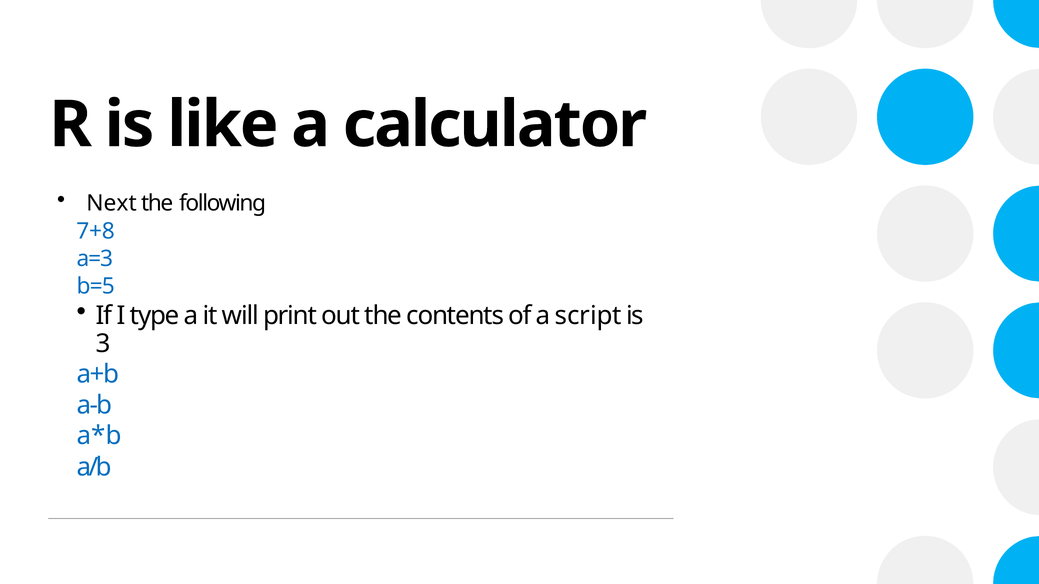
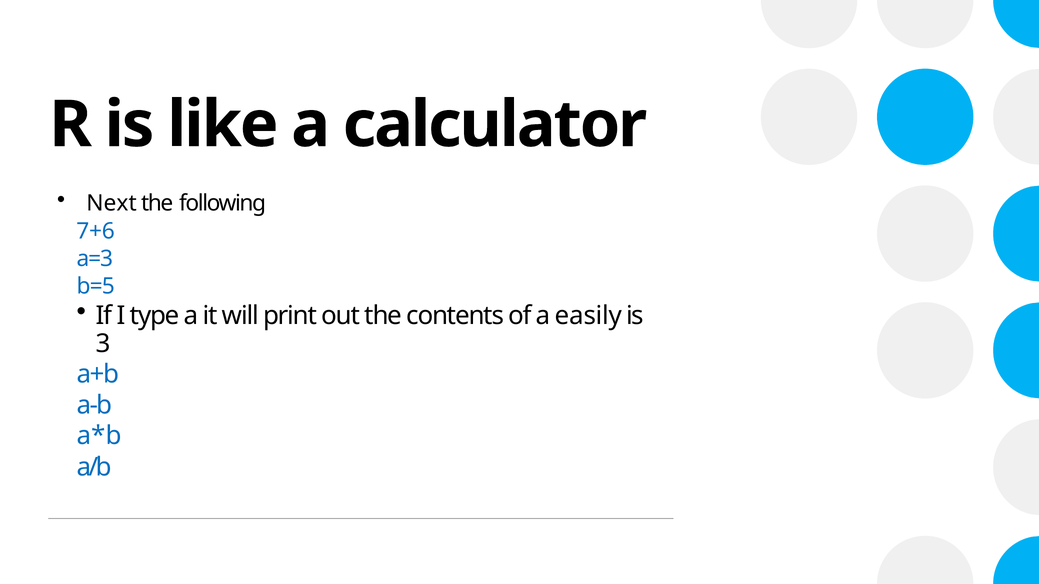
7+8: 7+8 -> 7+6
script: script -> easily
